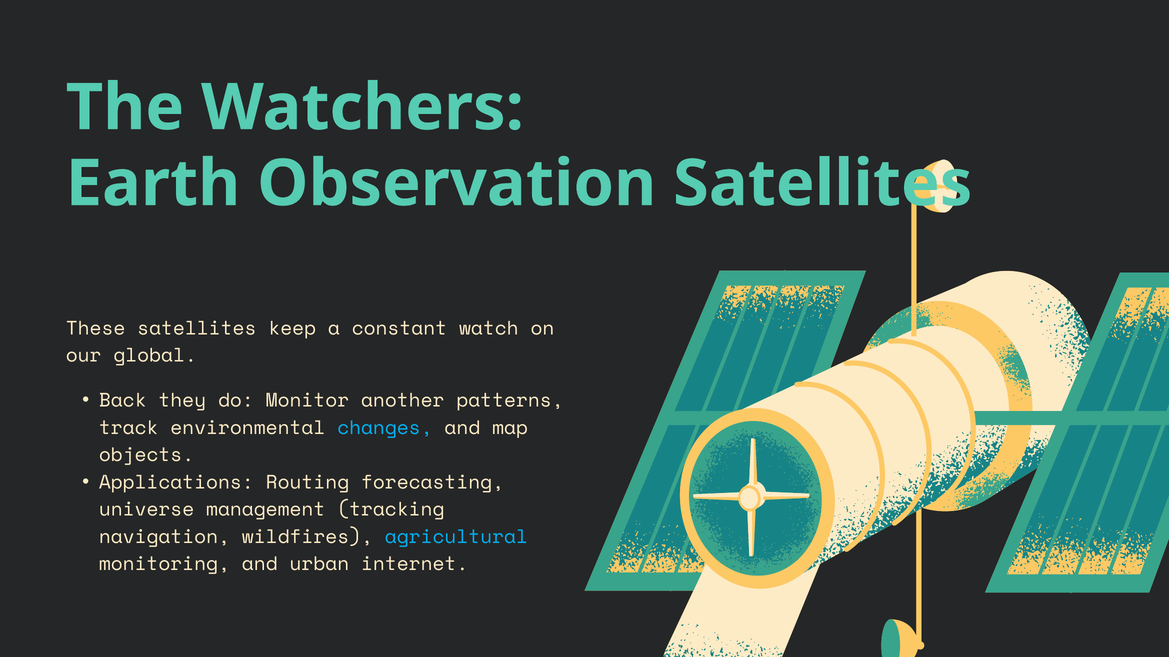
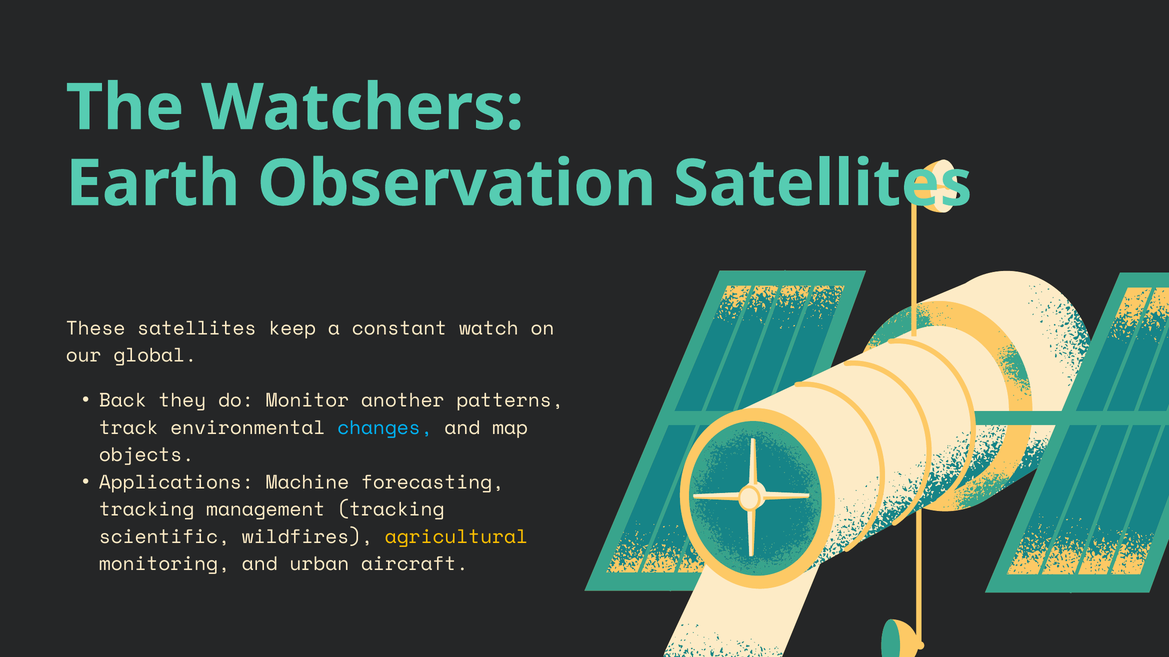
Routing: Routing -> Machine
universe at (147, 510): universe -> tracking
navigation: navigation -> scientific
agricultural colour: light blue -> yellow
internet: internet -> aircraft
